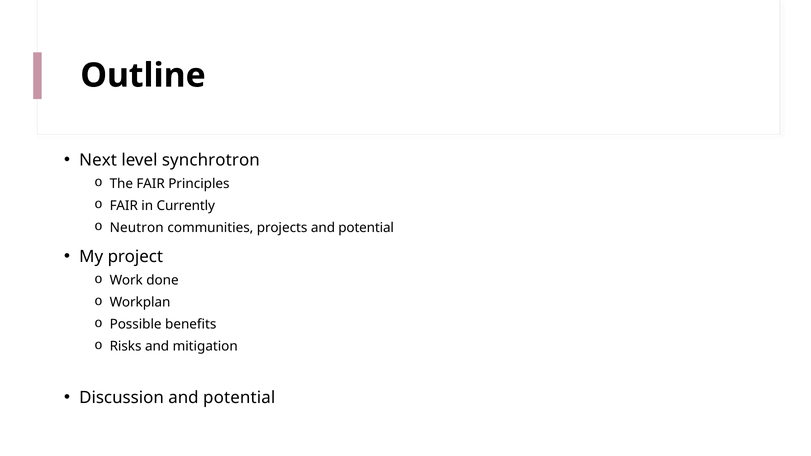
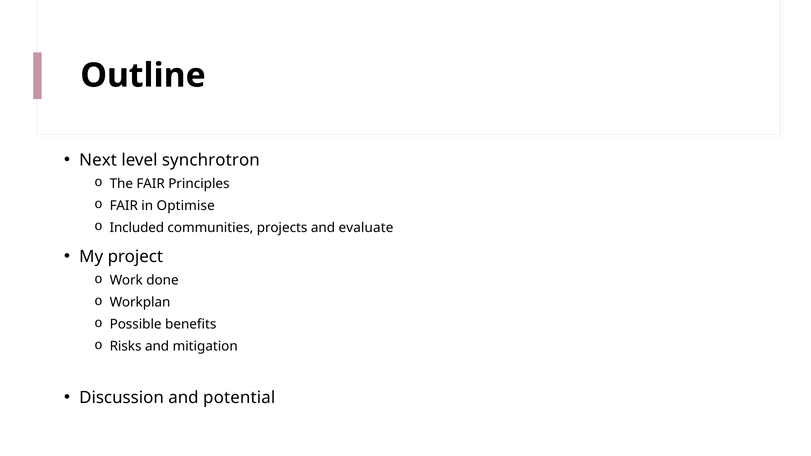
Currently: Currently -> Optimise
Neutron: Neutron -> Included
projects and potential: potential -> evaluate
